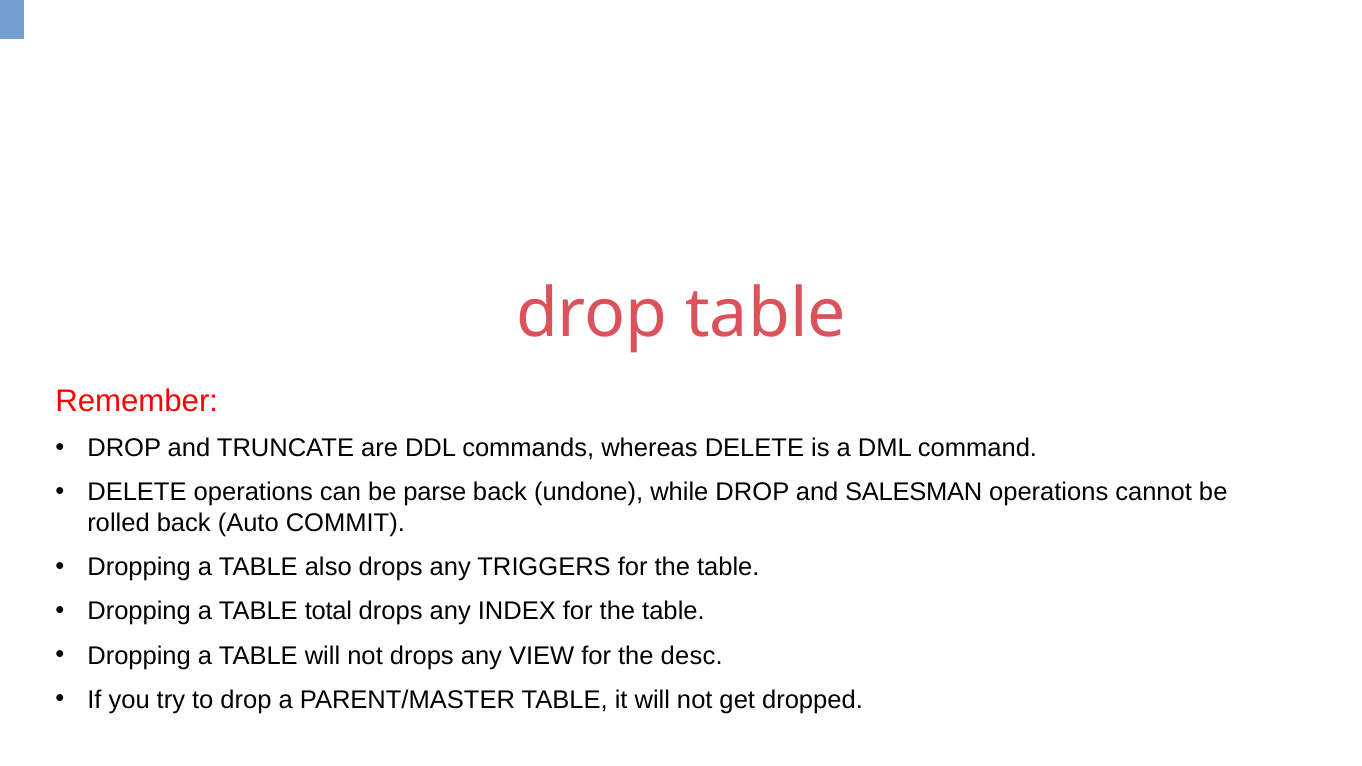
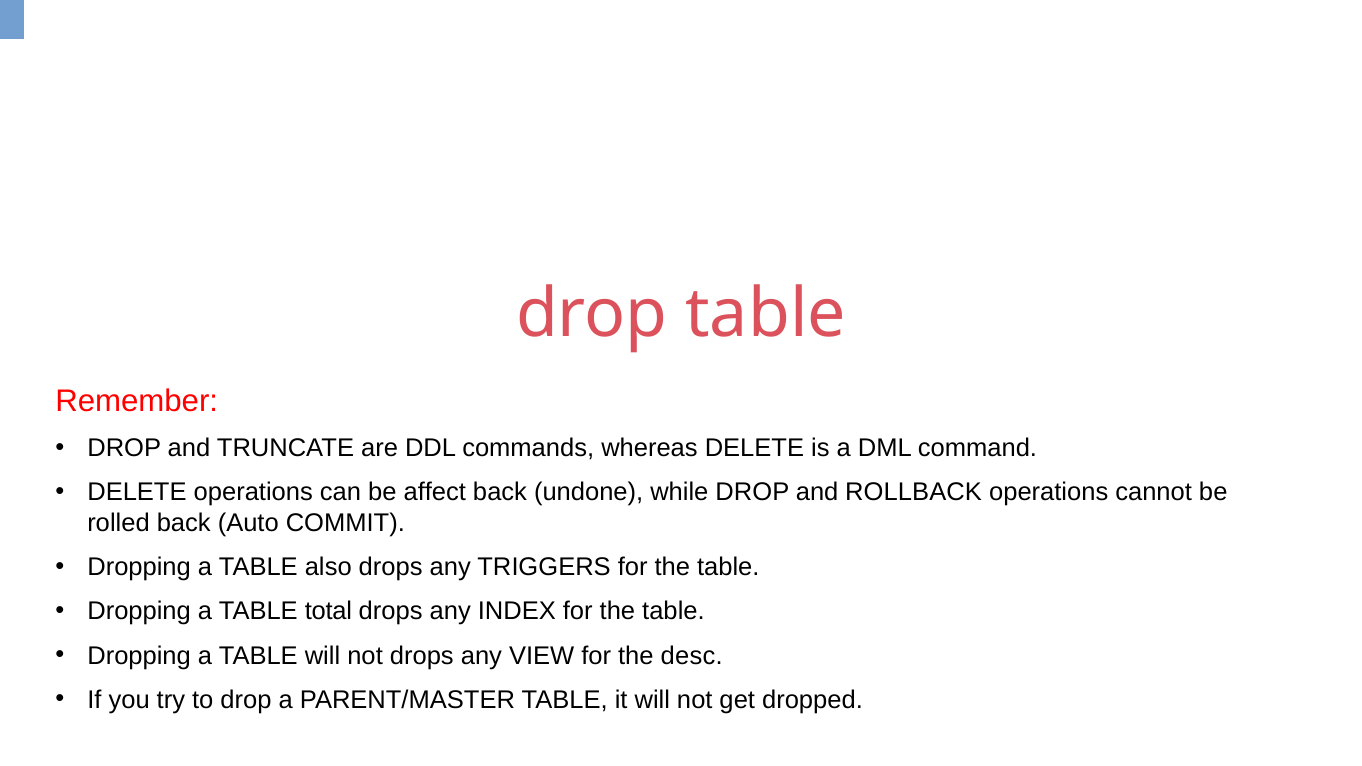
parse: parse -> affect
SALESMAN: SALESMAN -> ROLLBACK
